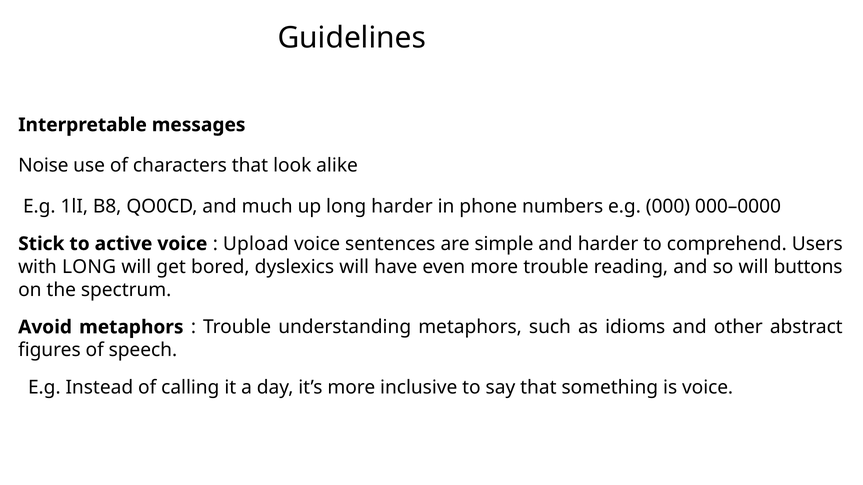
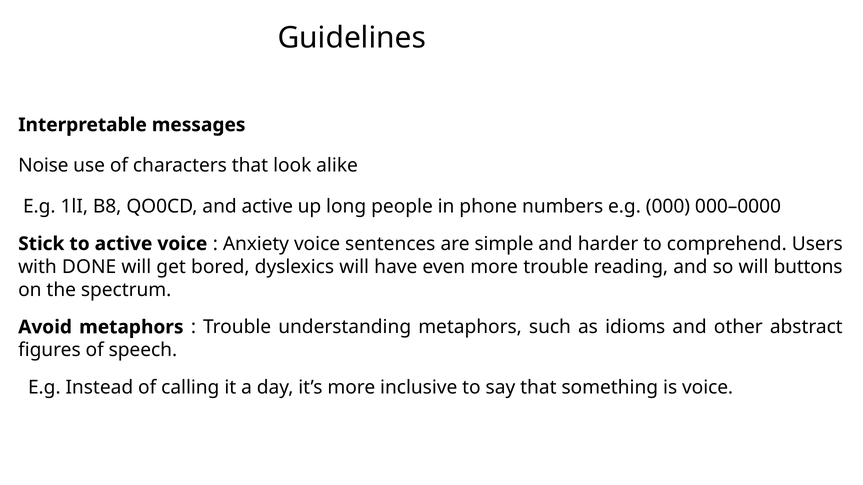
and much: much -> active
long harder: harder -> people
Upload: Upload -> Anxiety
with LONG: LONG -> DONE
